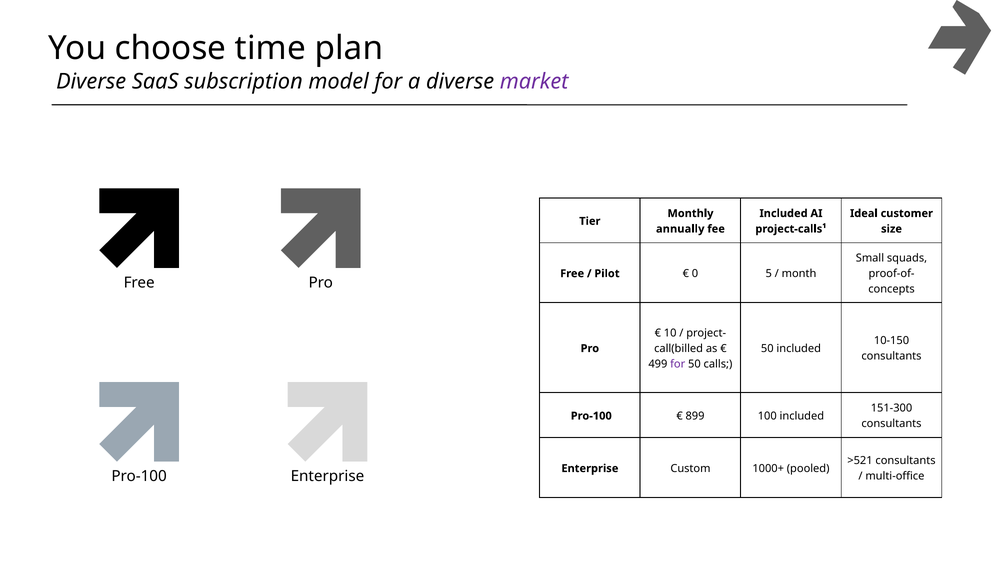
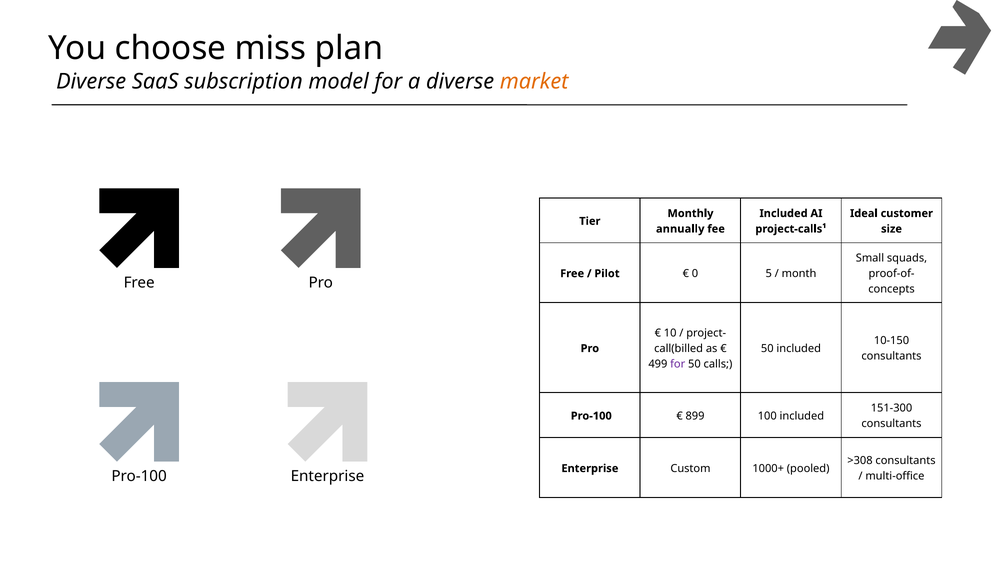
time: time -> miss
market colour: purple -> orange
>521: >521 -> >308
